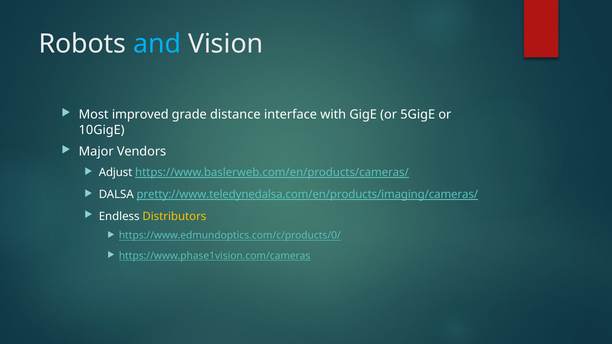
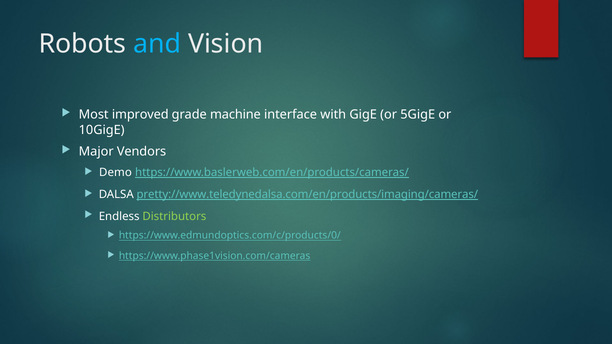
distance: distance -> machine
Adjust: Adjust -> Demo
Distributors colour: yellow -> light green
